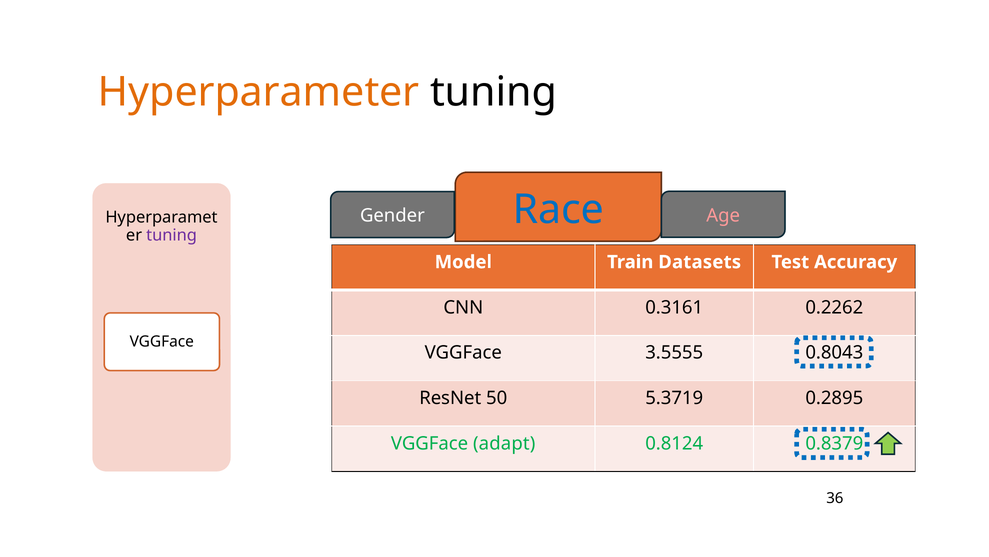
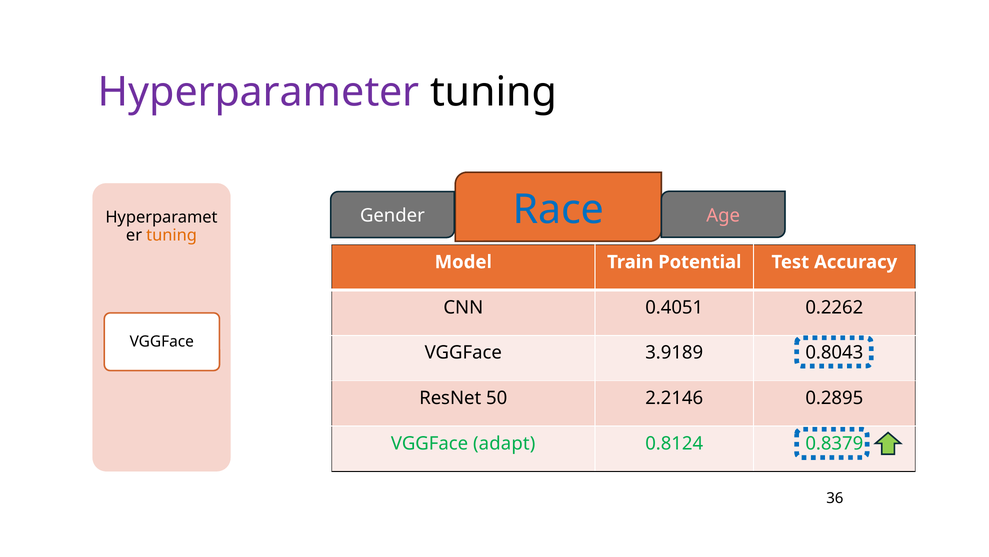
Hyperparameter colour: orange -> purple
tuning at (172, 235) colour: purple -> orange
Datasets: Datasets -> Potential
0.3161: 0.3161 -> 0.4051
3.5555: 3.5555 -> 3.9189
5.3719: 5.3719 -> 2.2146
